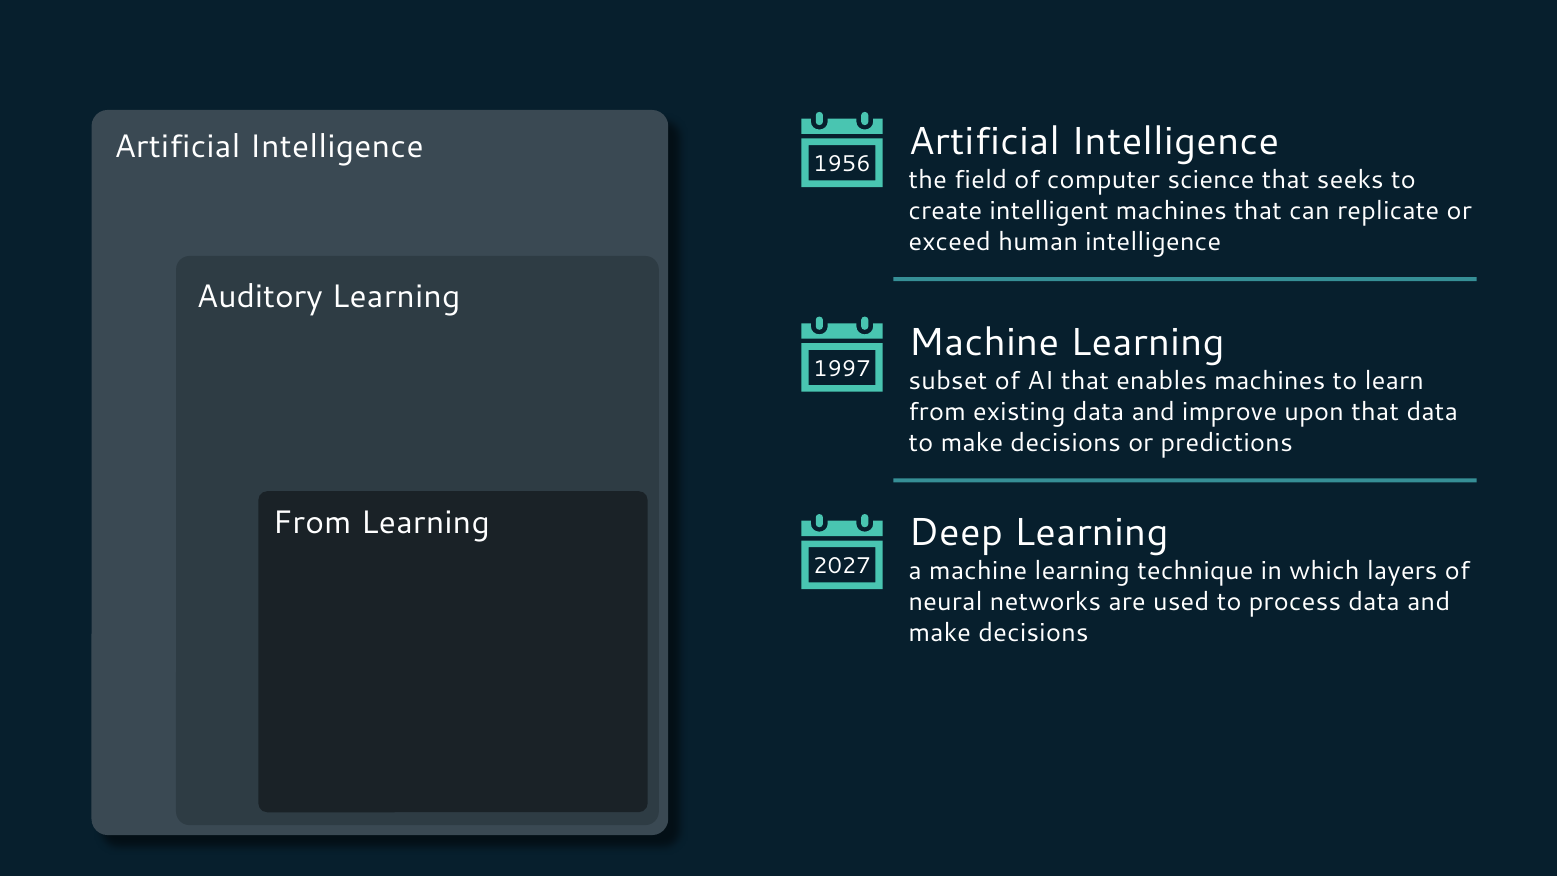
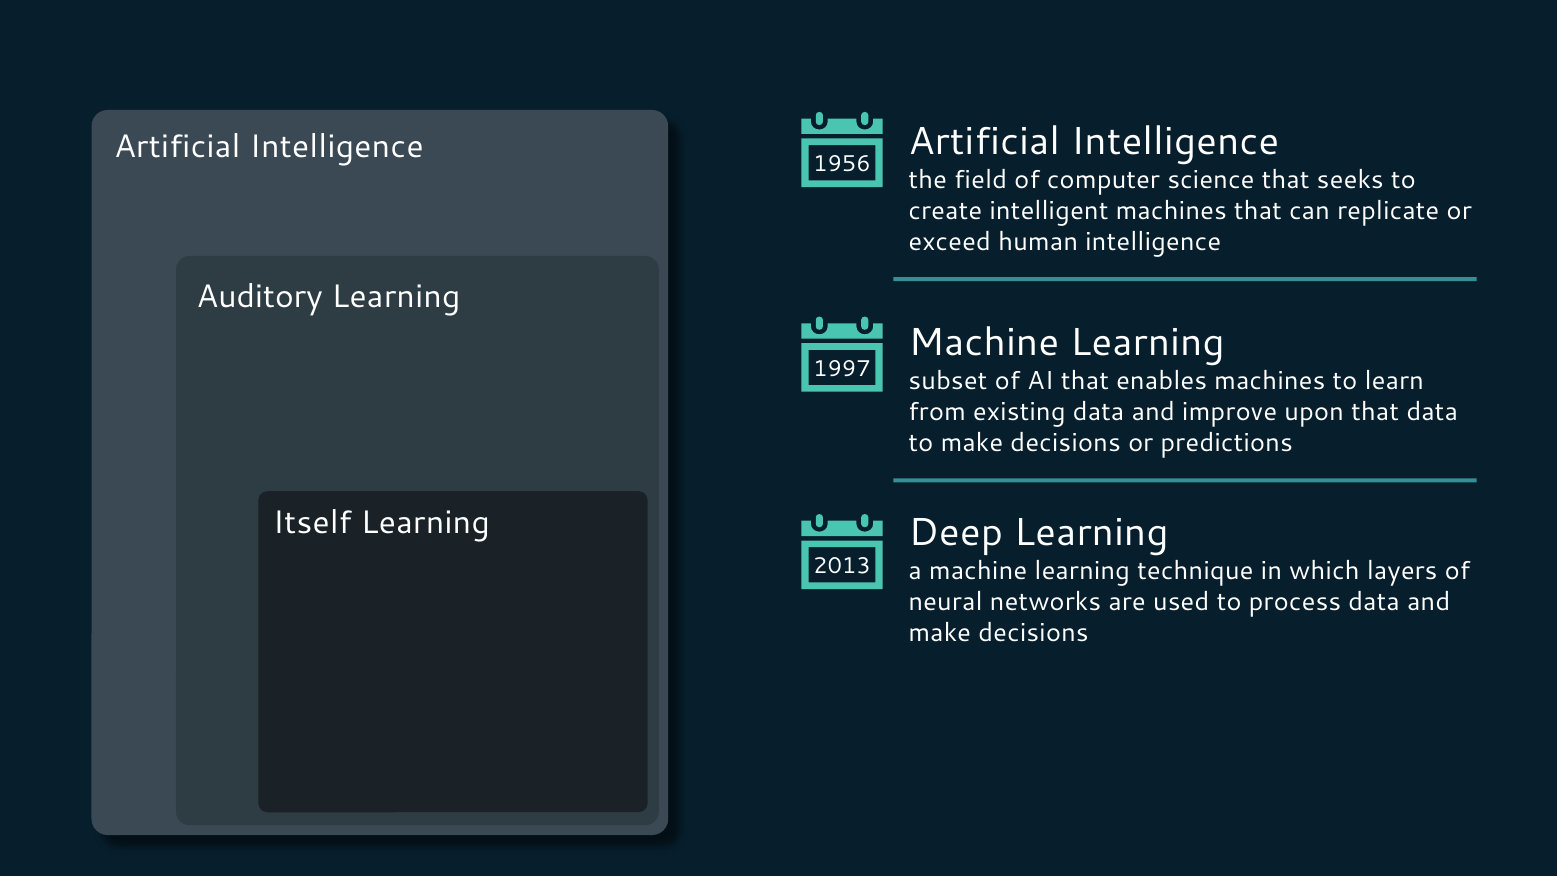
From at (312, 523): From -> Itself
2027: 2027 -> 2013
